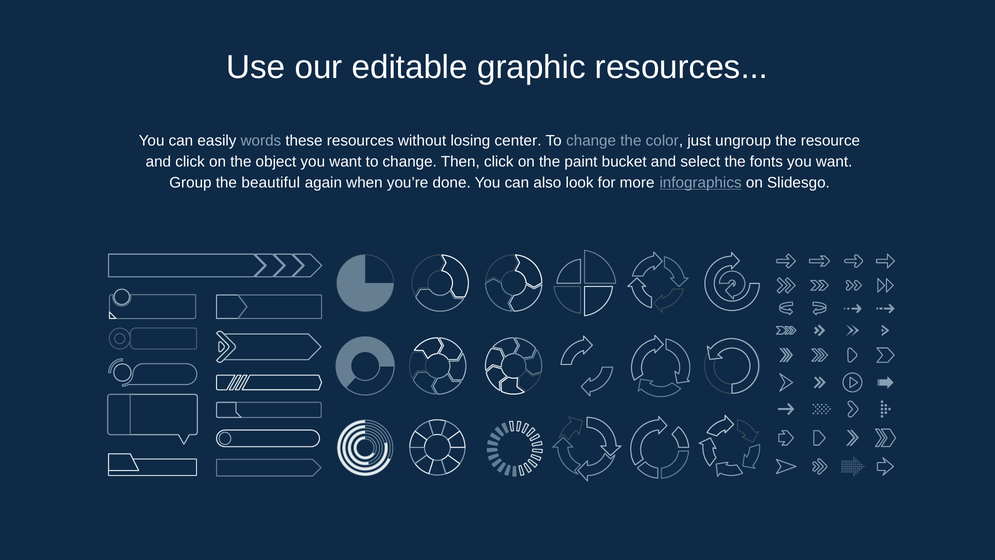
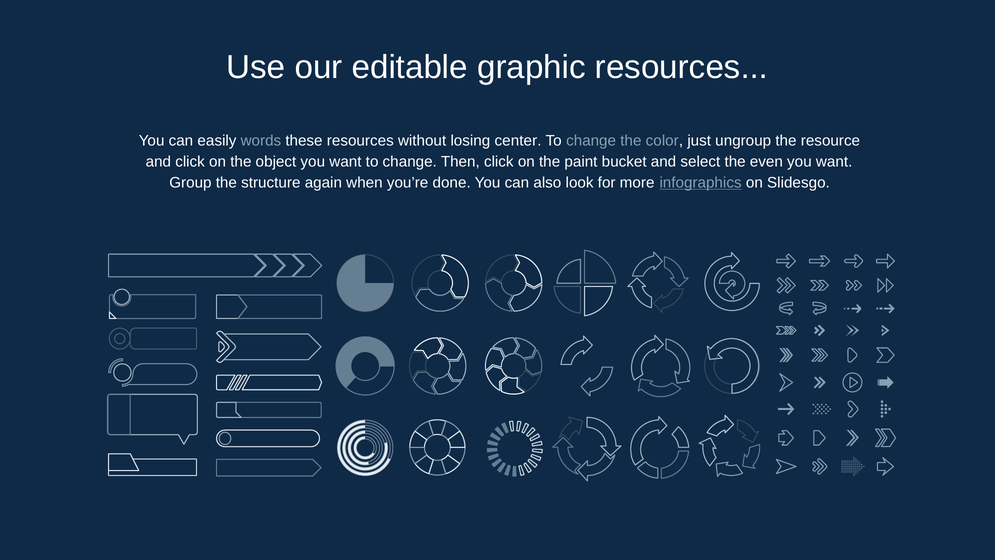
fonts: fonts -> even
beautiful: beautiful -> structure
